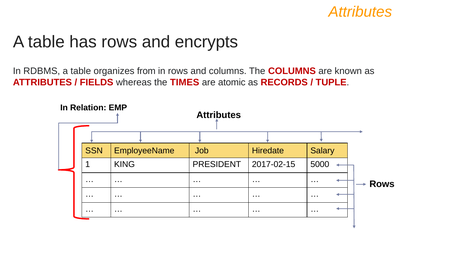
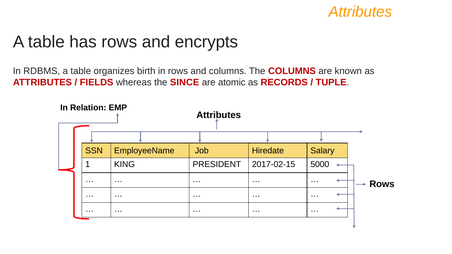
from: from -> birth
TIMES: TIMES -> SINCE
